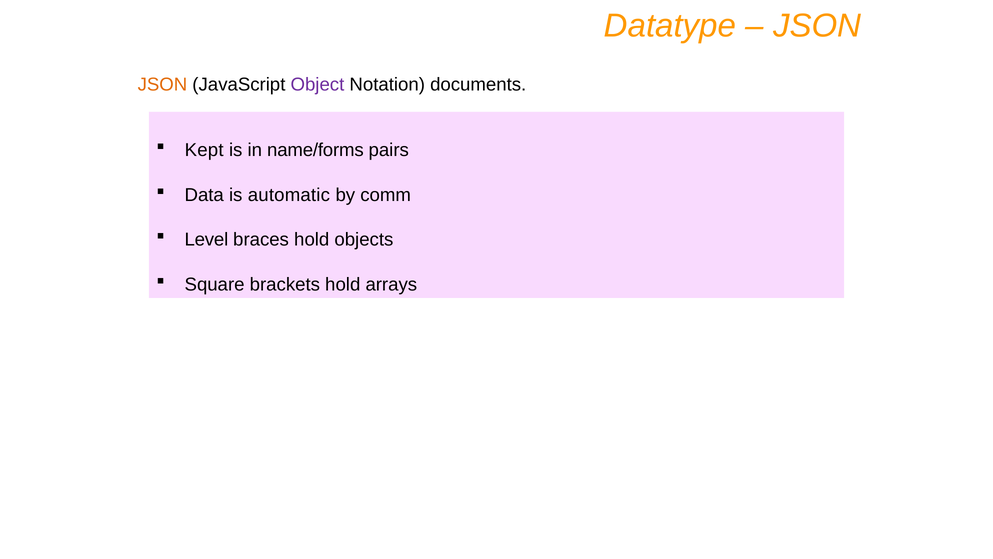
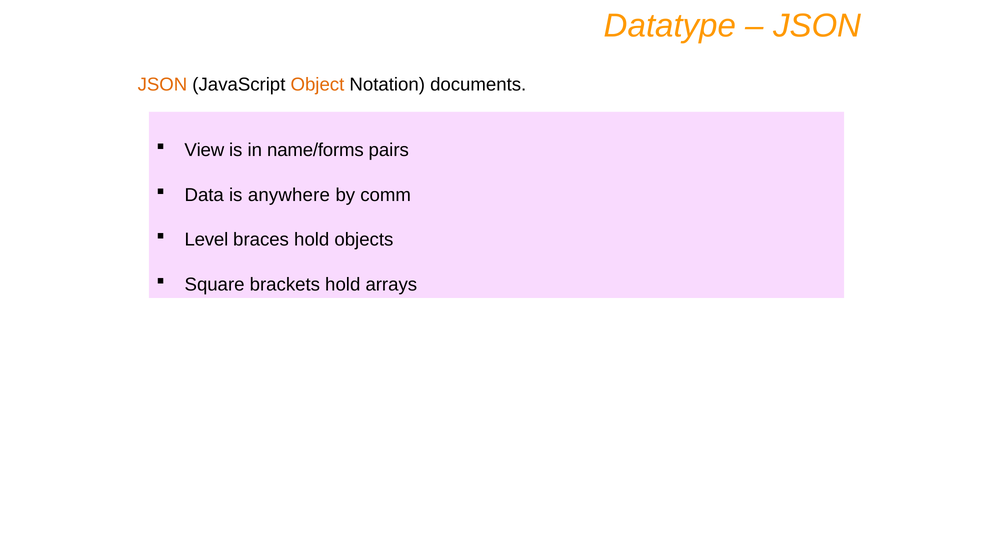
Object colour: purple -> orange
Kept: Kept -> View
automatic: automatic -> anywhere
